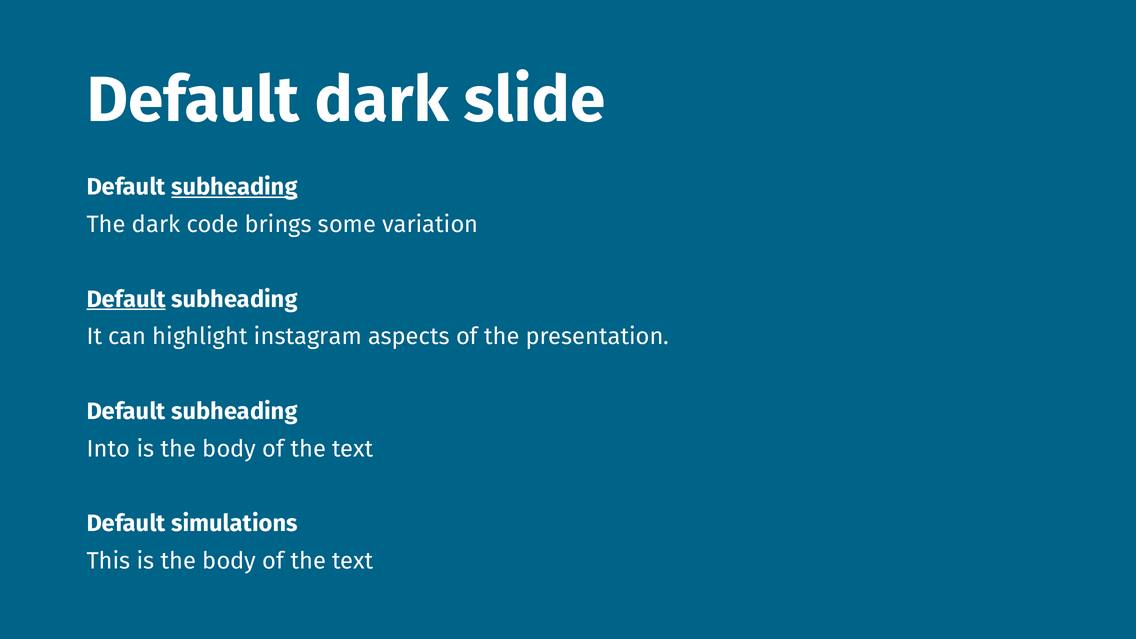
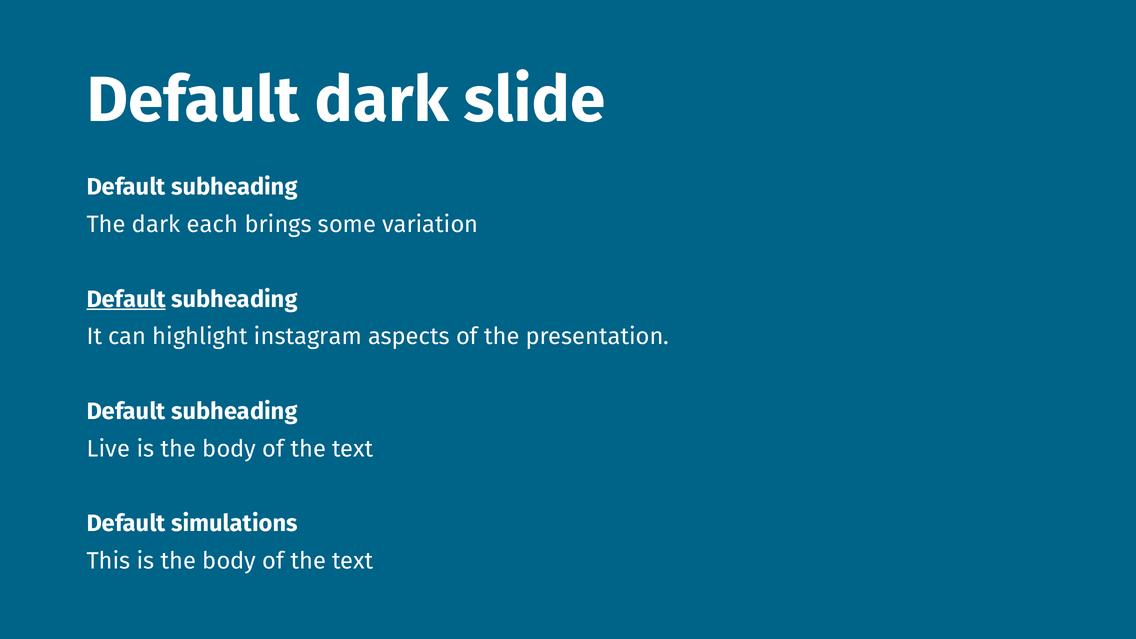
subheading at (234, 187) underline: present -> none
code: code -> each
Into: Into -> Live
